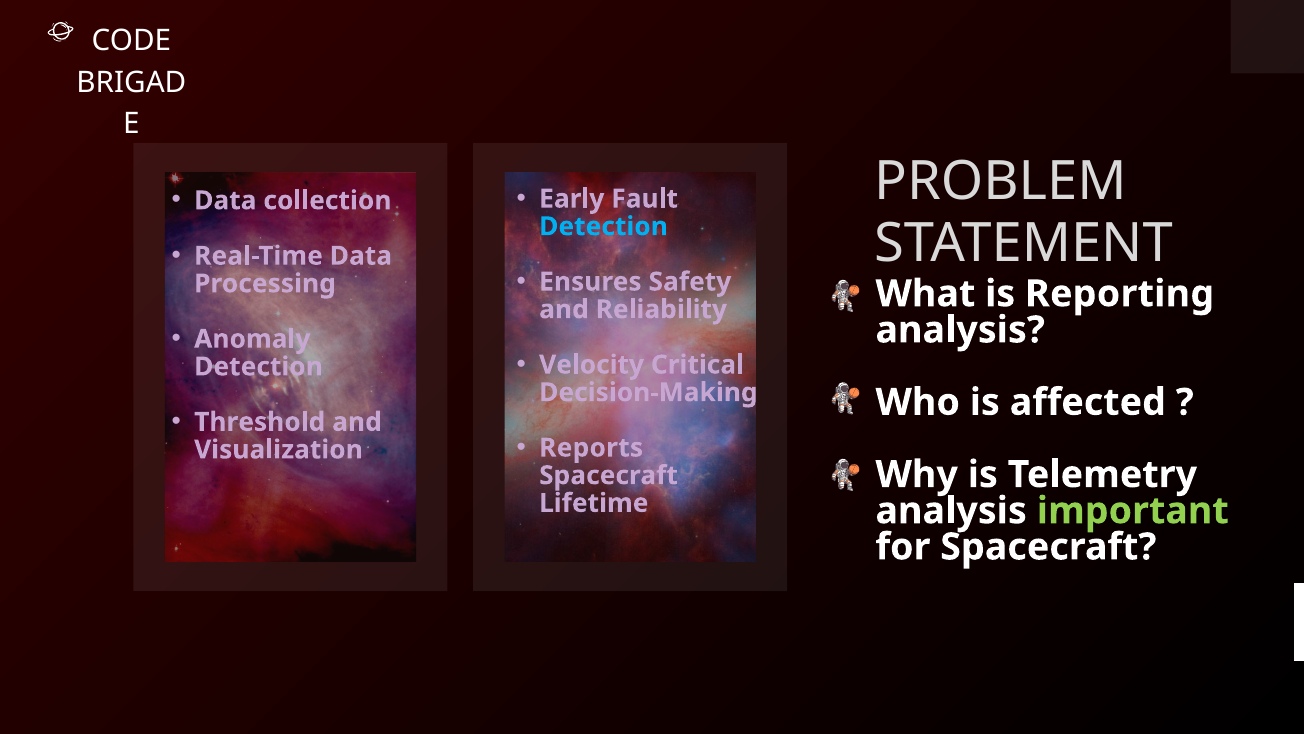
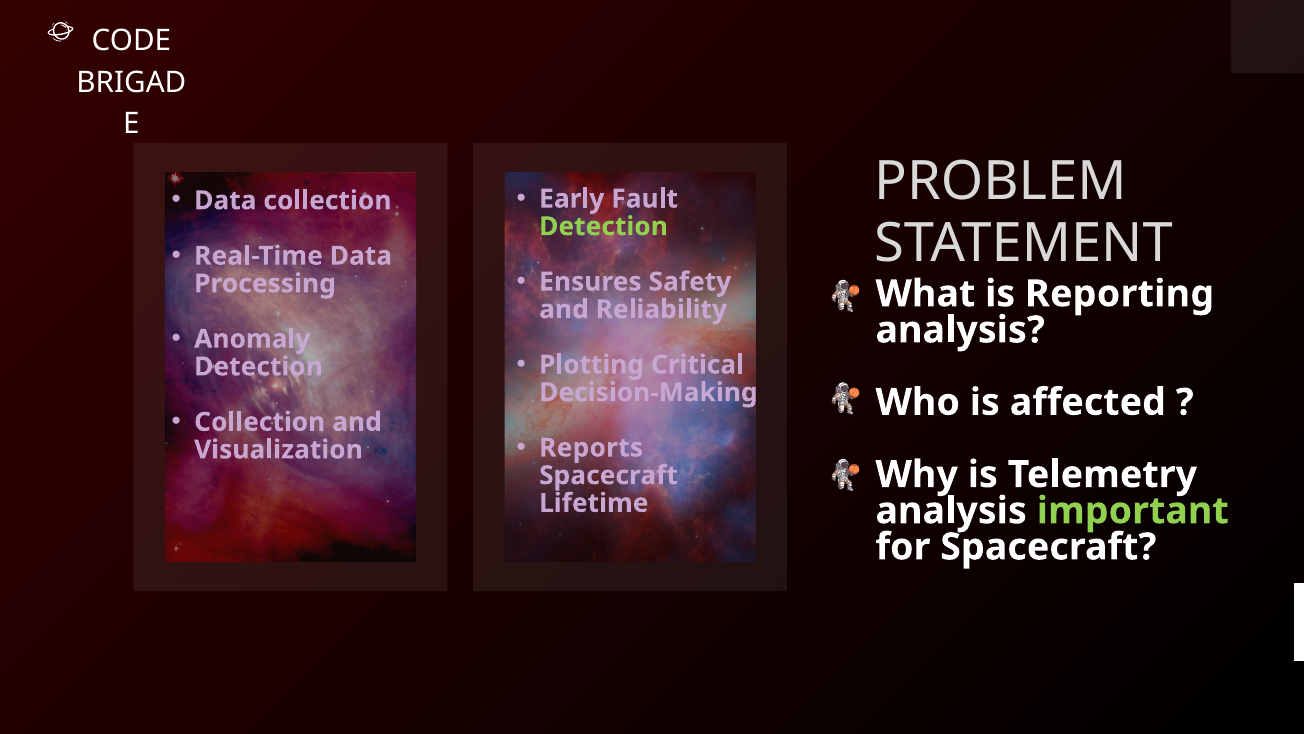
Detection at (603, 226) colour: light blue -> light green
Velocity: Velocity -> Plotting
Threshold at (260, 422): Threshold -> Collection
